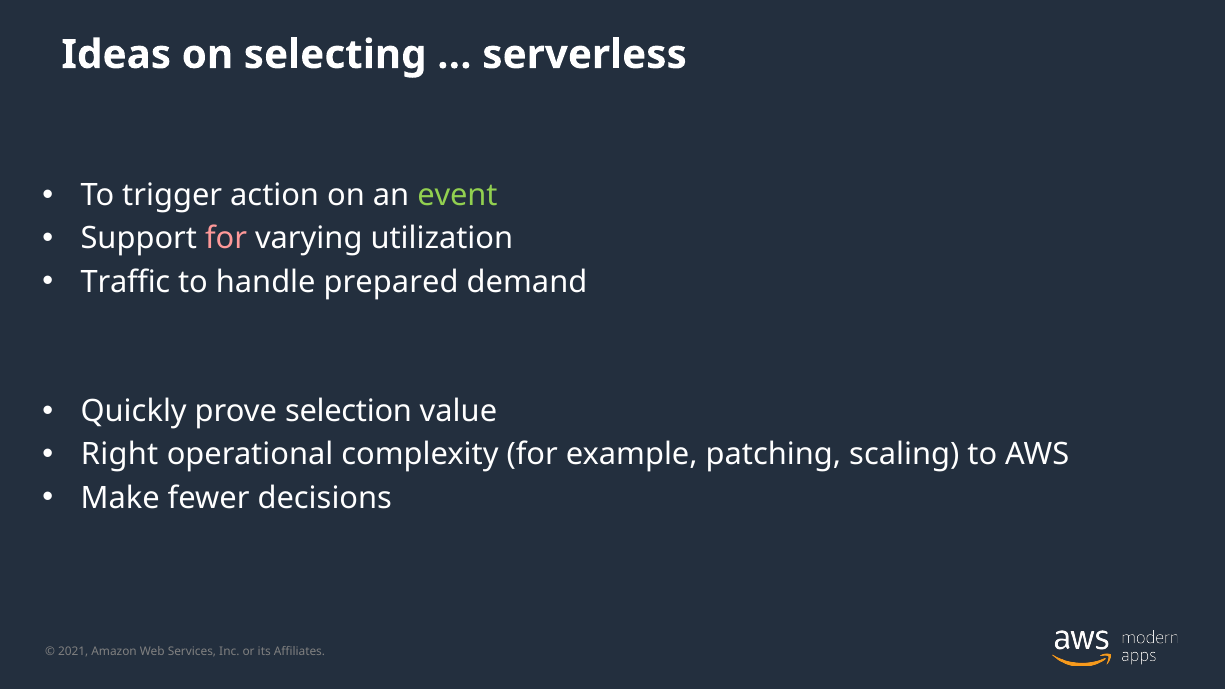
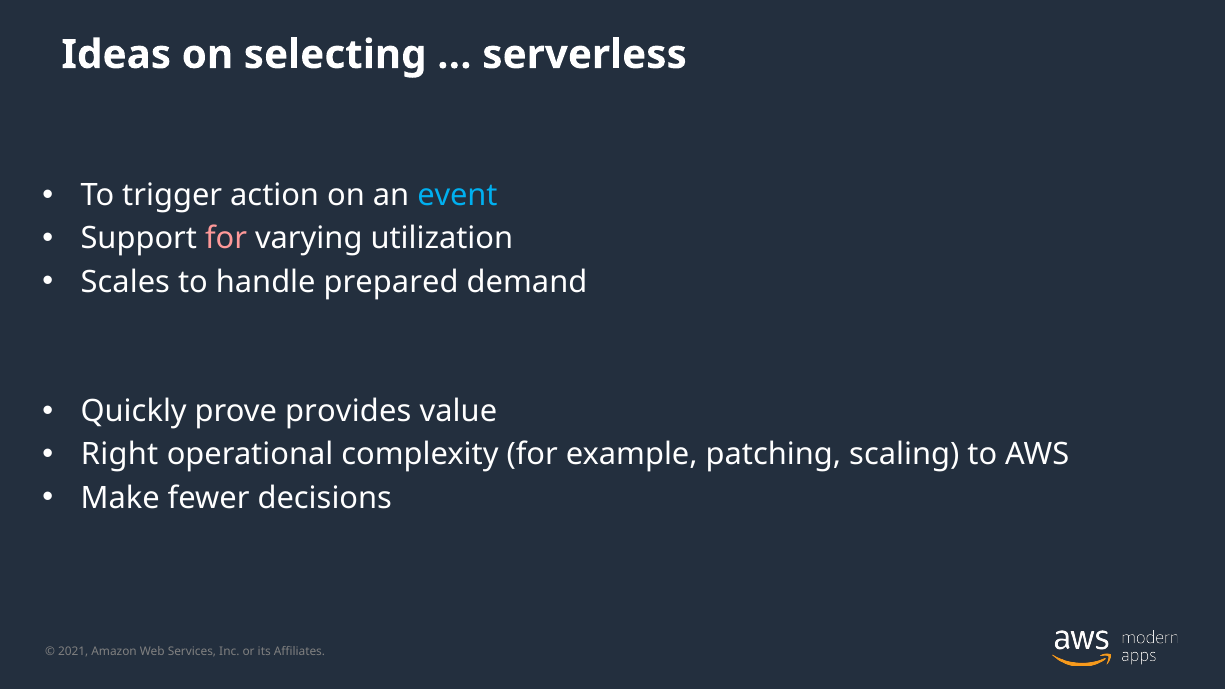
event colour: light green -> light blue
Traffic: Traffic -> Scales
selection: selection -> provides
